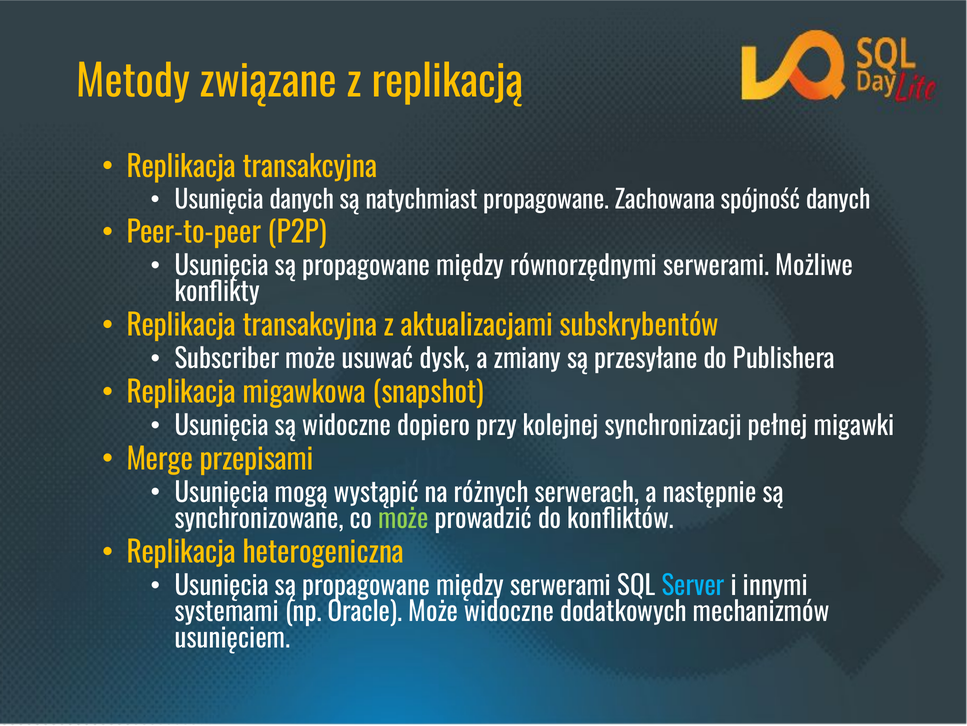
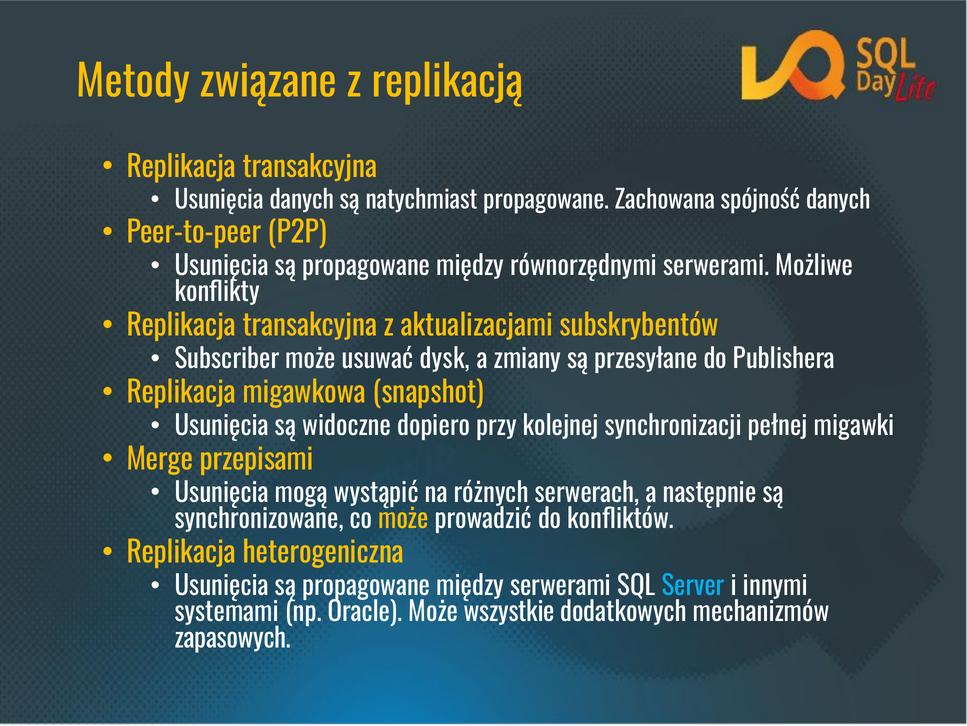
może at (403, 519) colour: light green -> yellow
Może widoczne: widoczne -> wszystkie
usunięciem: usunięciem -> zapasowych
